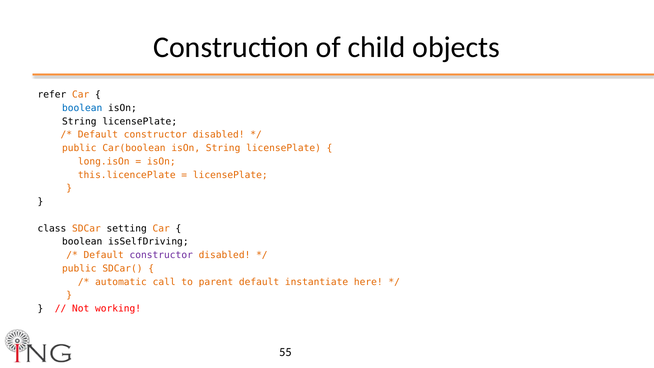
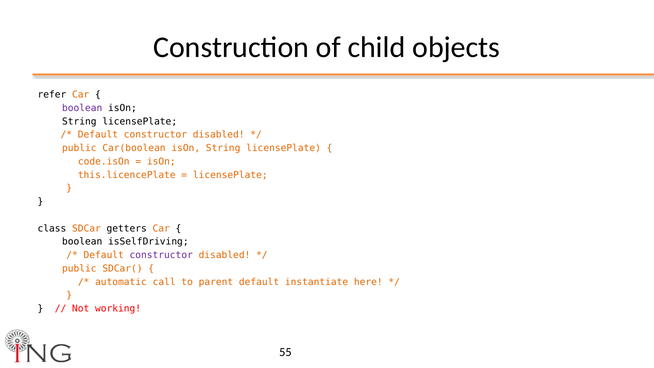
boolean at (82, 108) colour: blue -> purple
long.isOn: long.isOn -> code.isOn
setting: setting -> getters
